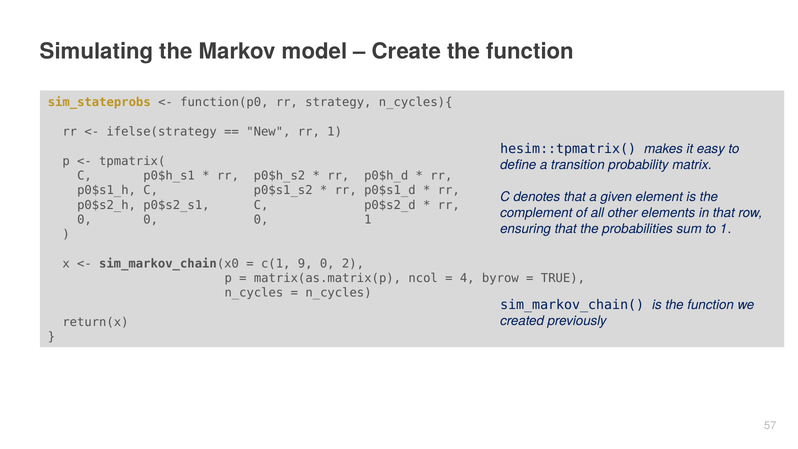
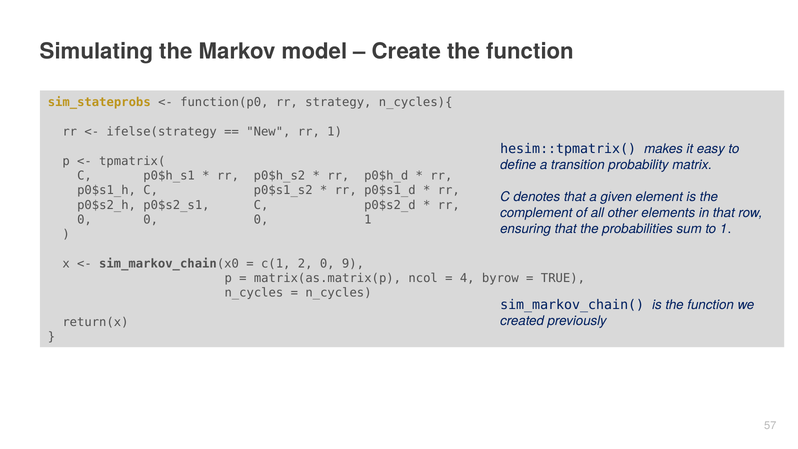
9: 9 -> 2
2: 2 -> 9
